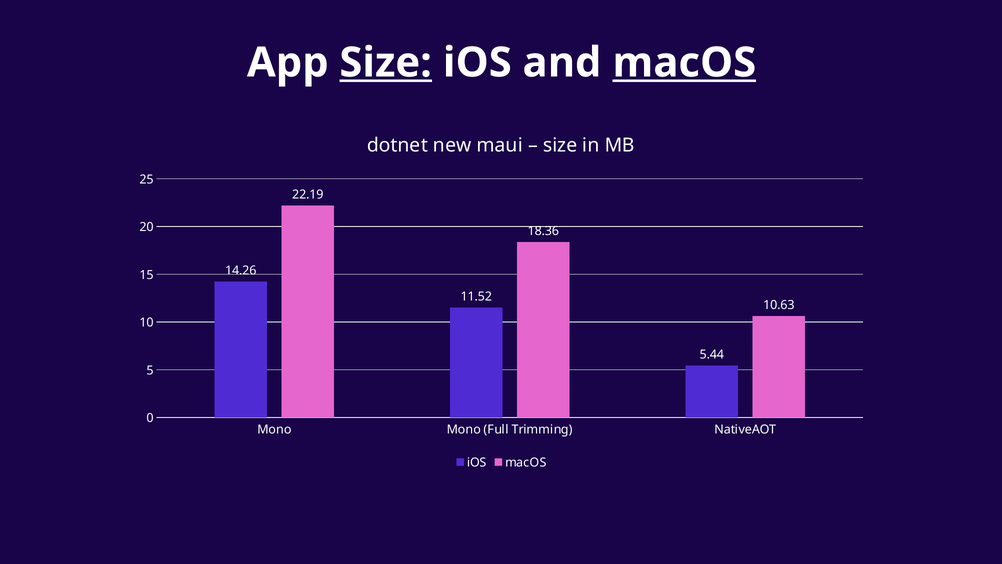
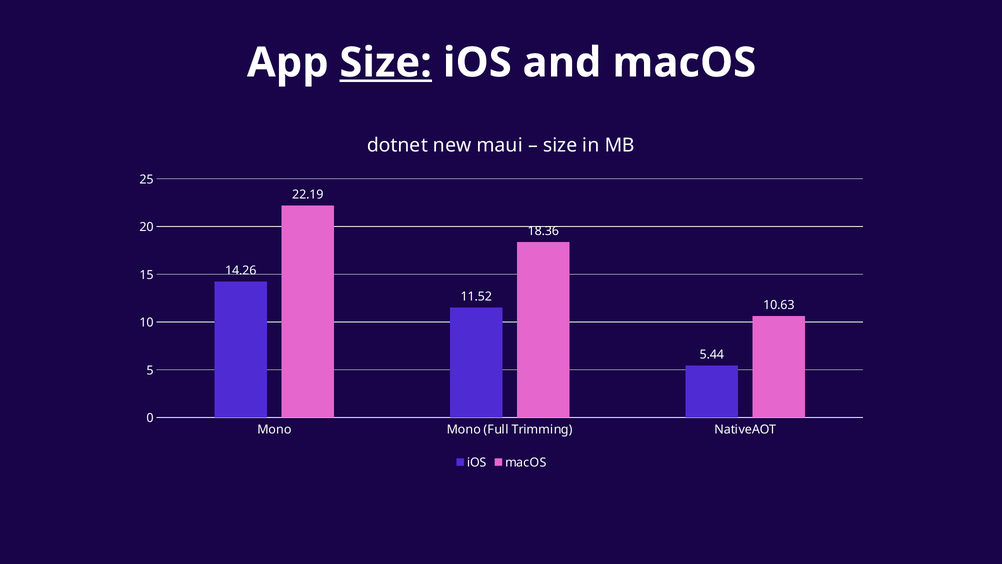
macOS at (684, 63) underline: present -> none
